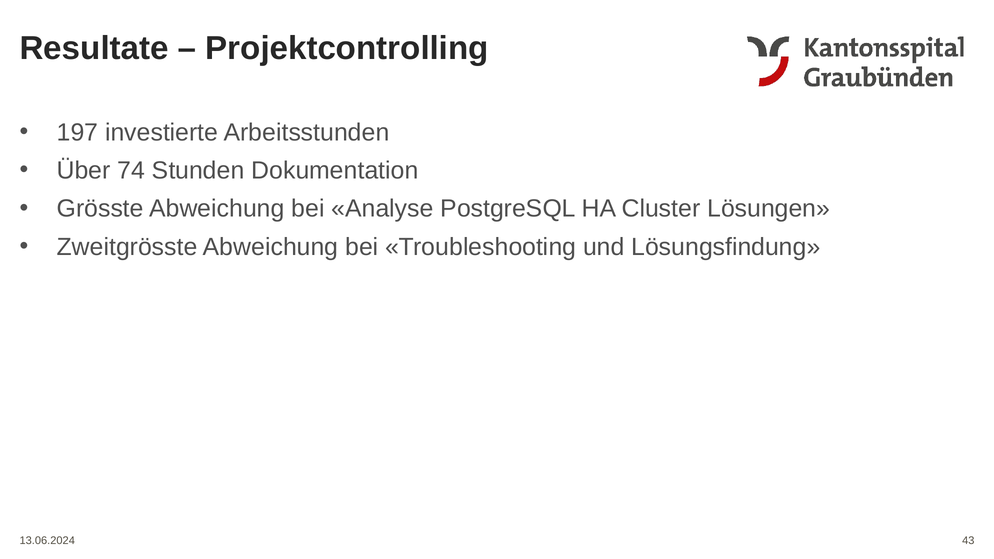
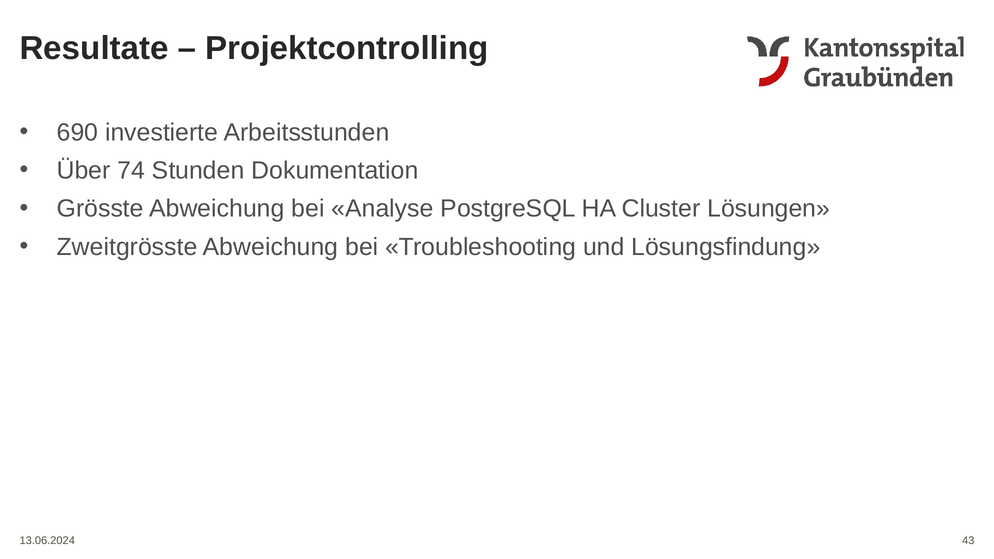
197: 197 -> 690
